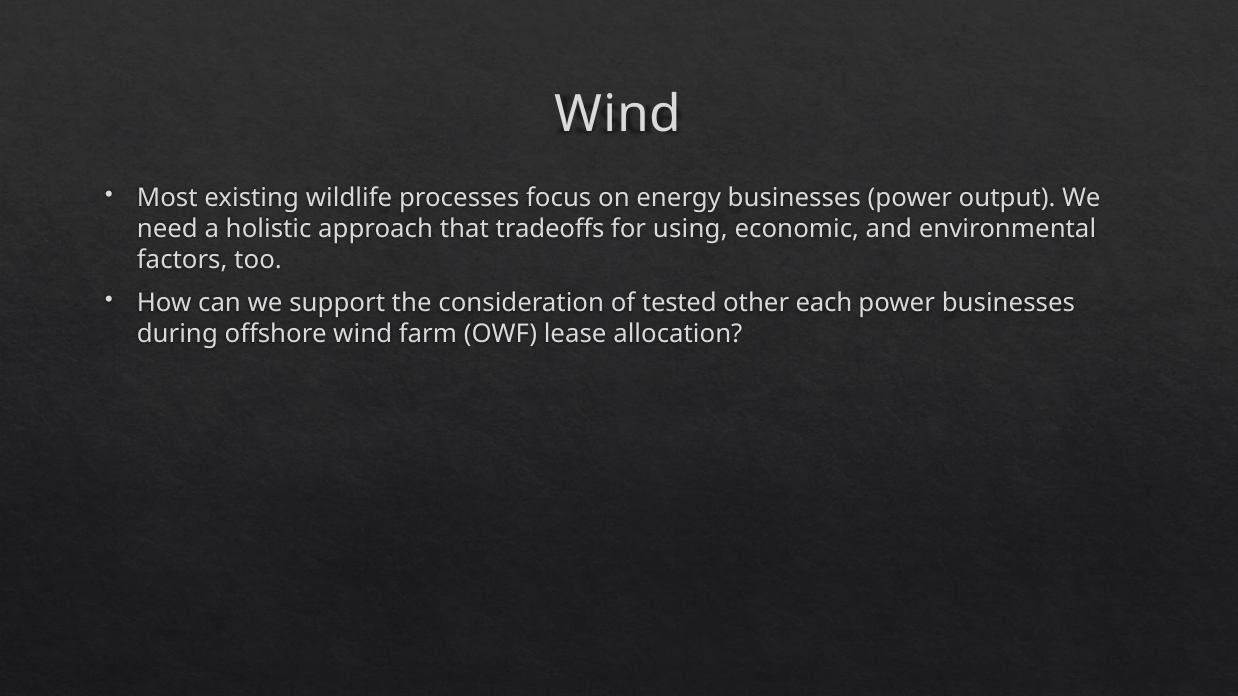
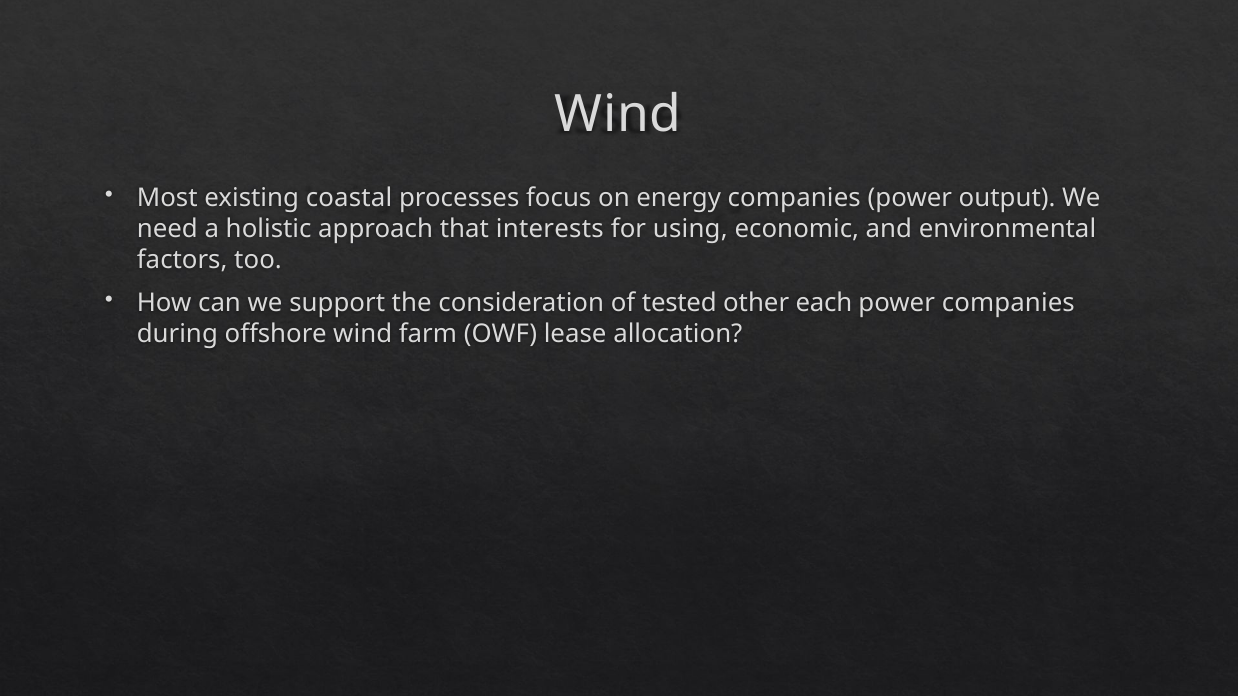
wildlife: wildlife -> coastal
energy businesses: businesses -> companies
tradeoffs: tradeoffs -> interests
power businesses: businesses -> companies
